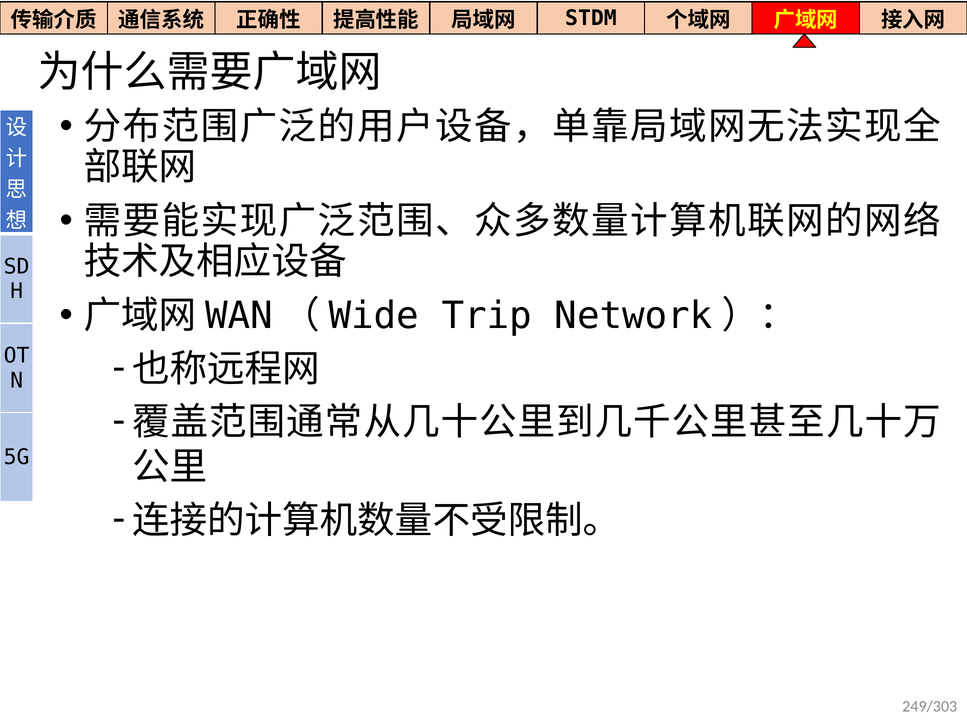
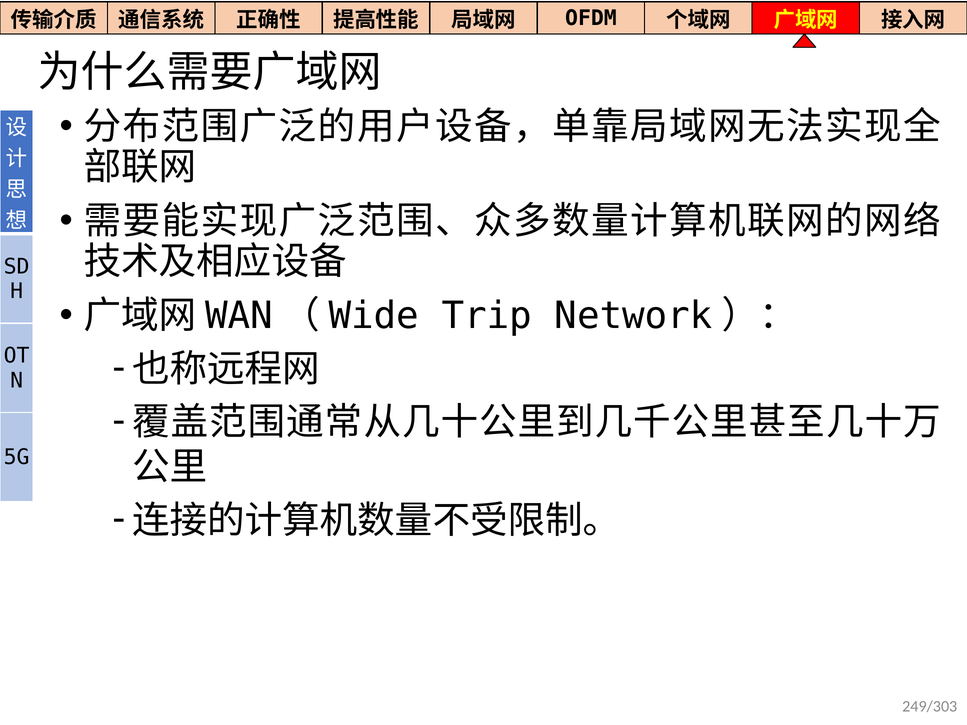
STDM: STDM -> OFDM
